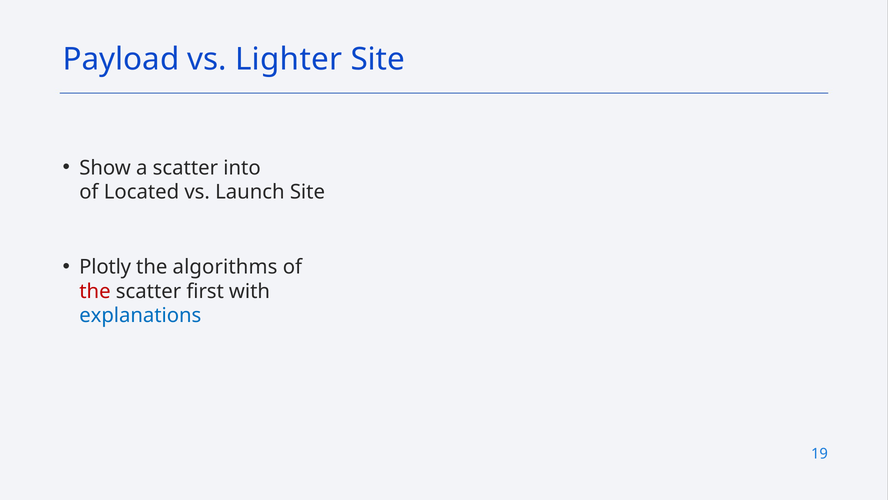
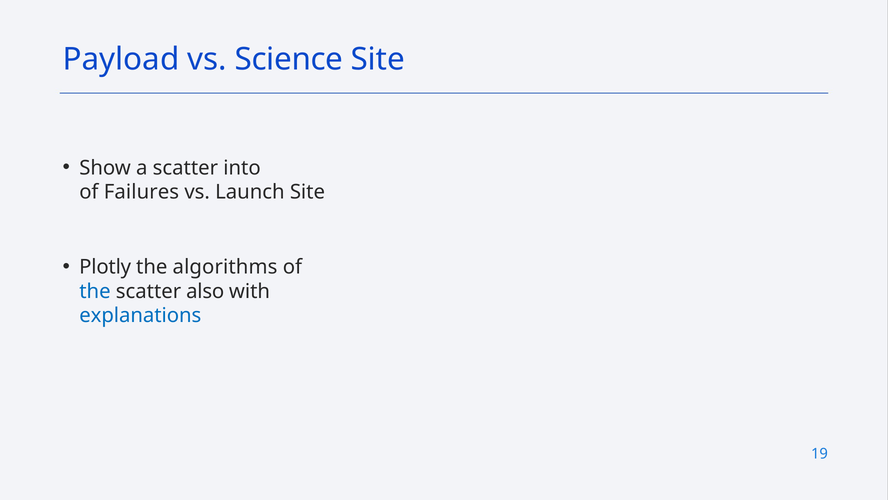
Lighter: Lighter -> Science
Located: Located -> Failures
the at (95, 291) colour: red -> blue
first: first -> also
